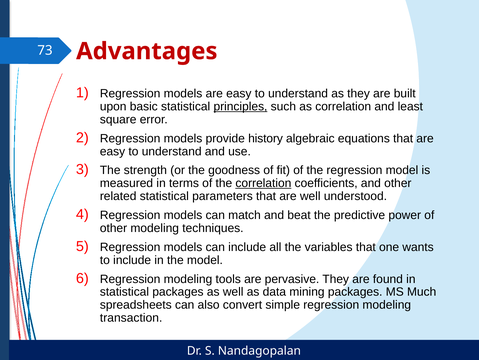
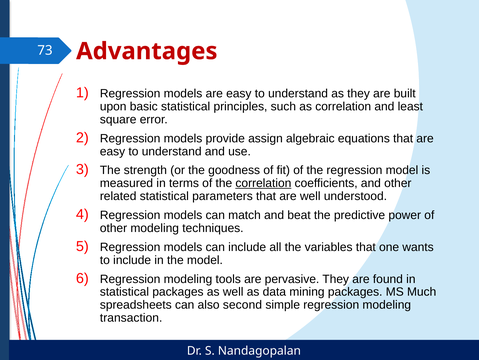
principles underline: present -> none
history: history -> assign
convert: convert -> second
